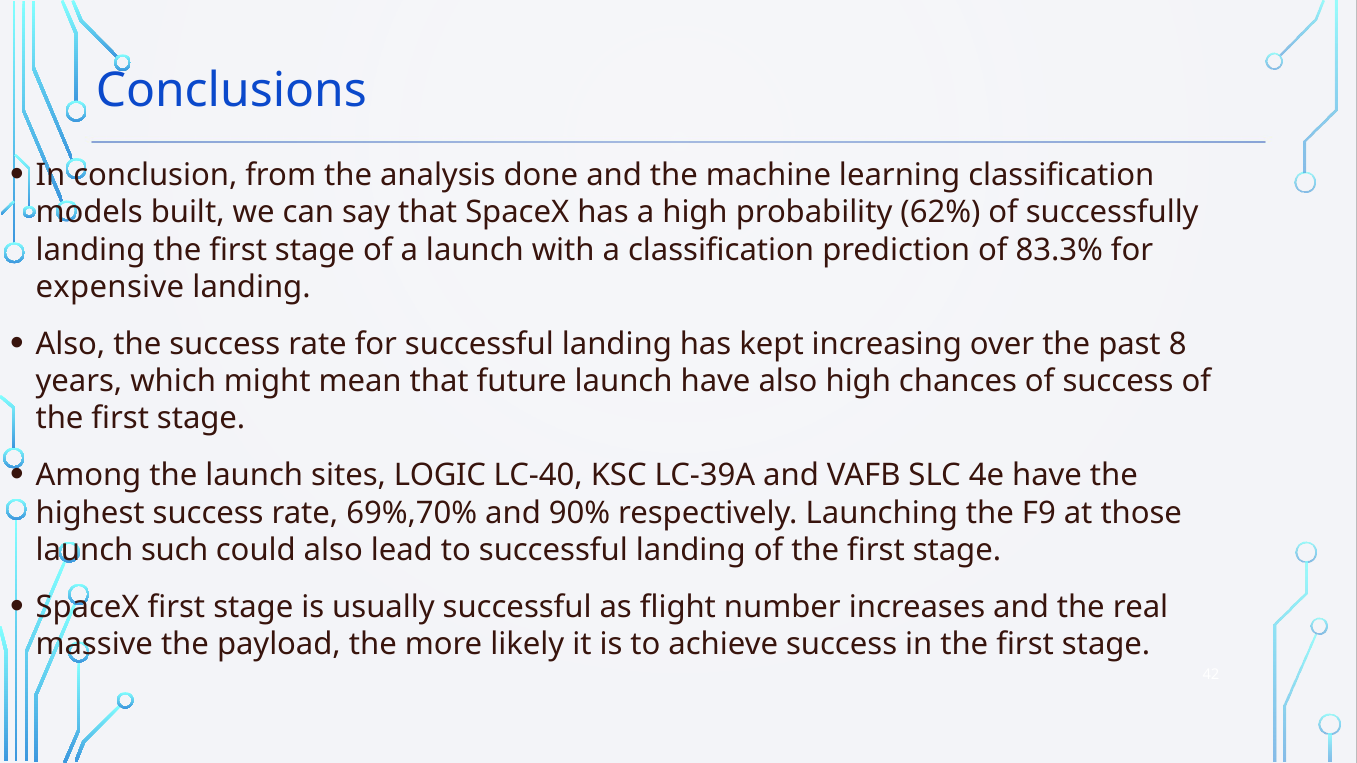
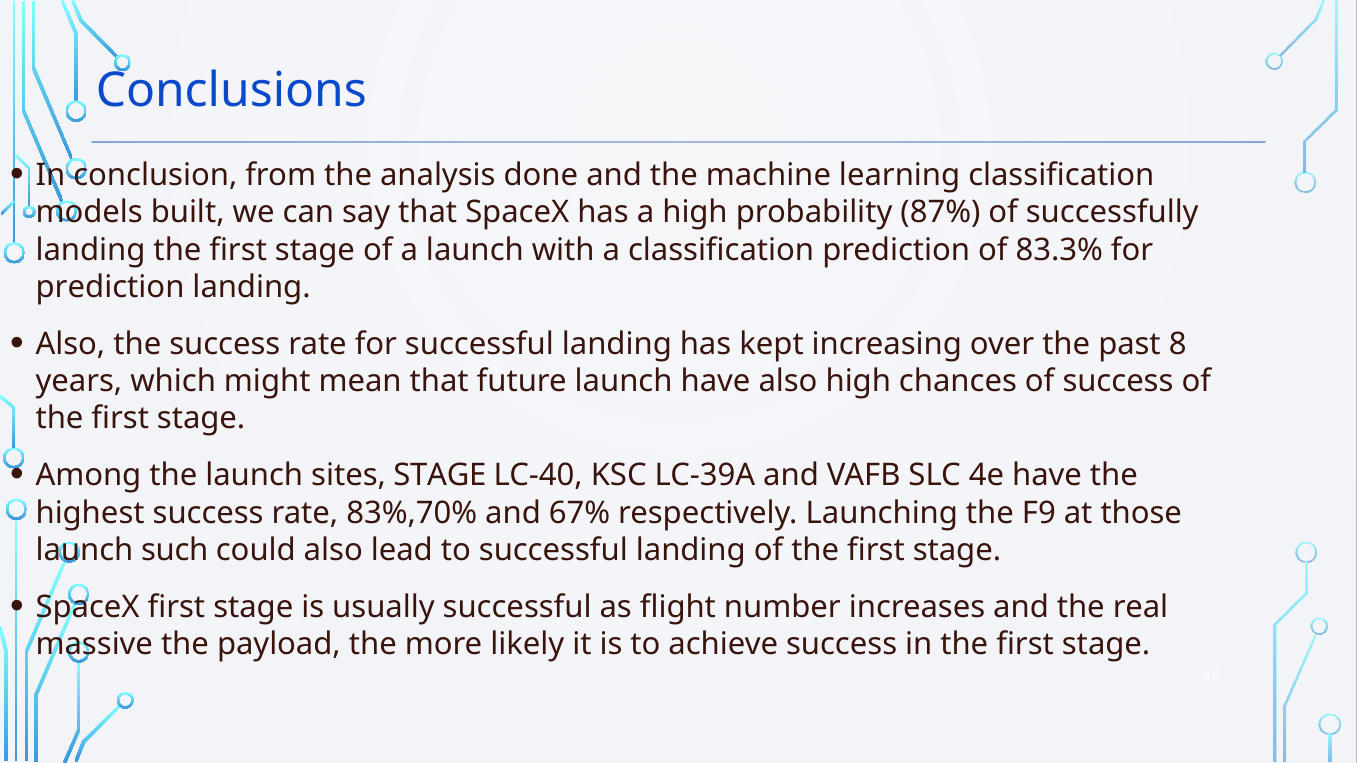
62%: 62% -> 87%
expensive at (110, 287): expensive -> prediction
sites LOGIC: LOGIC -> STAGE
69%,70%: 69%,70% -> 83%,70%
90%: 90% -> 67%
